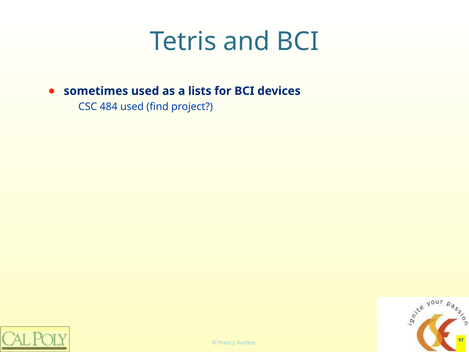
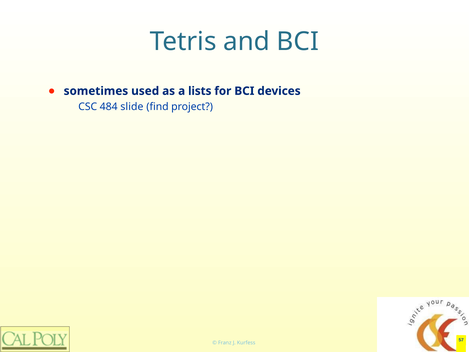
484 used: used -> slide
